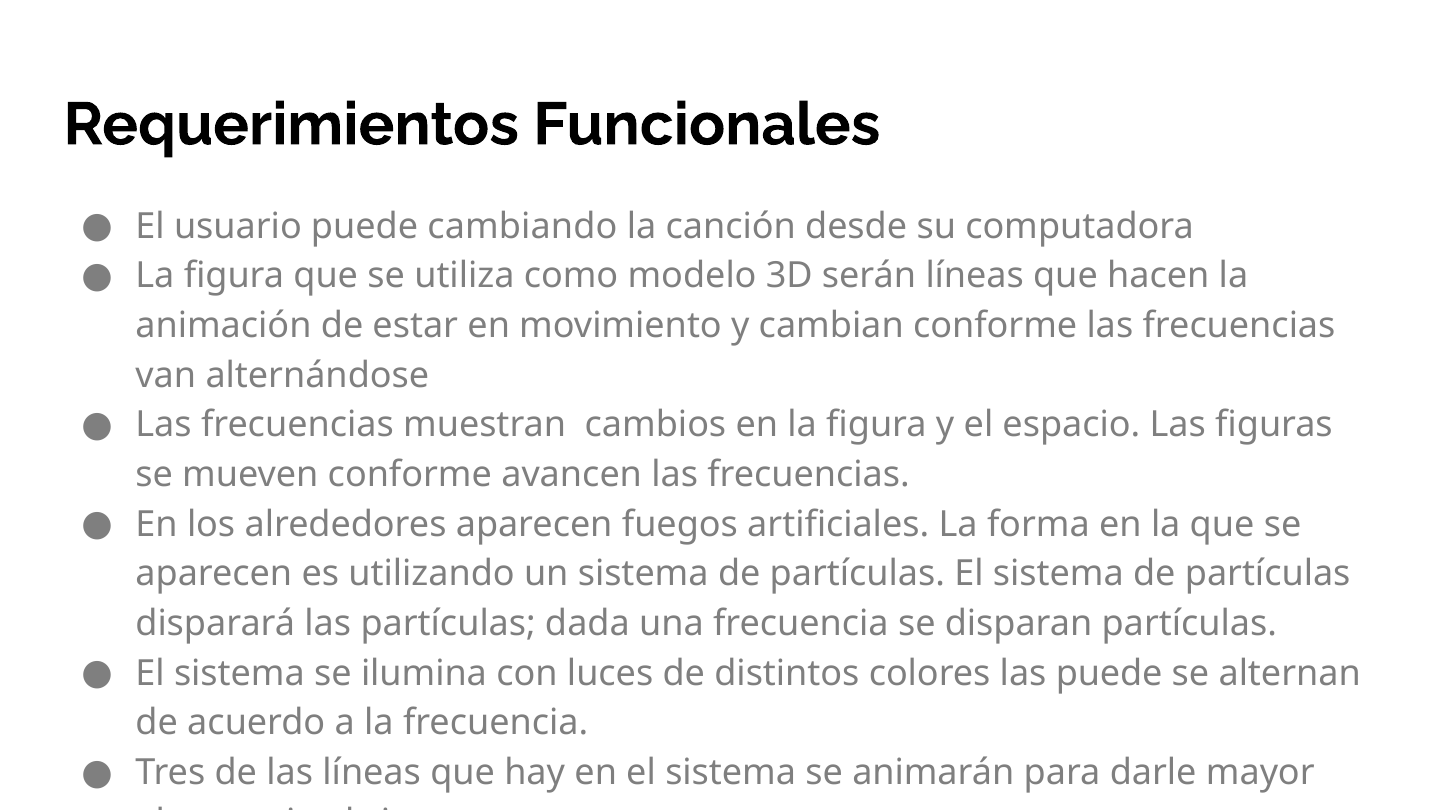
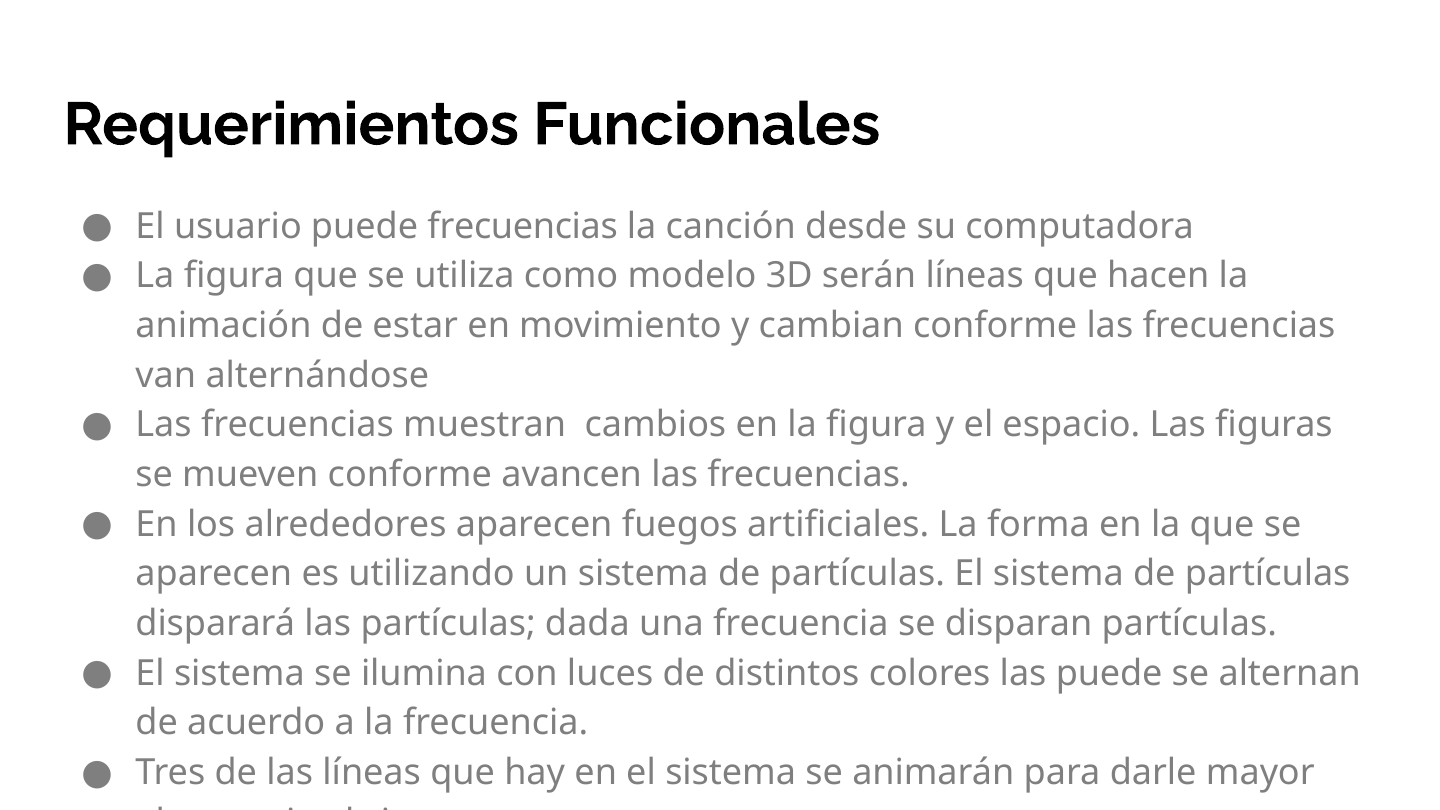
puede cambiando: cambiando -> frecuencias
